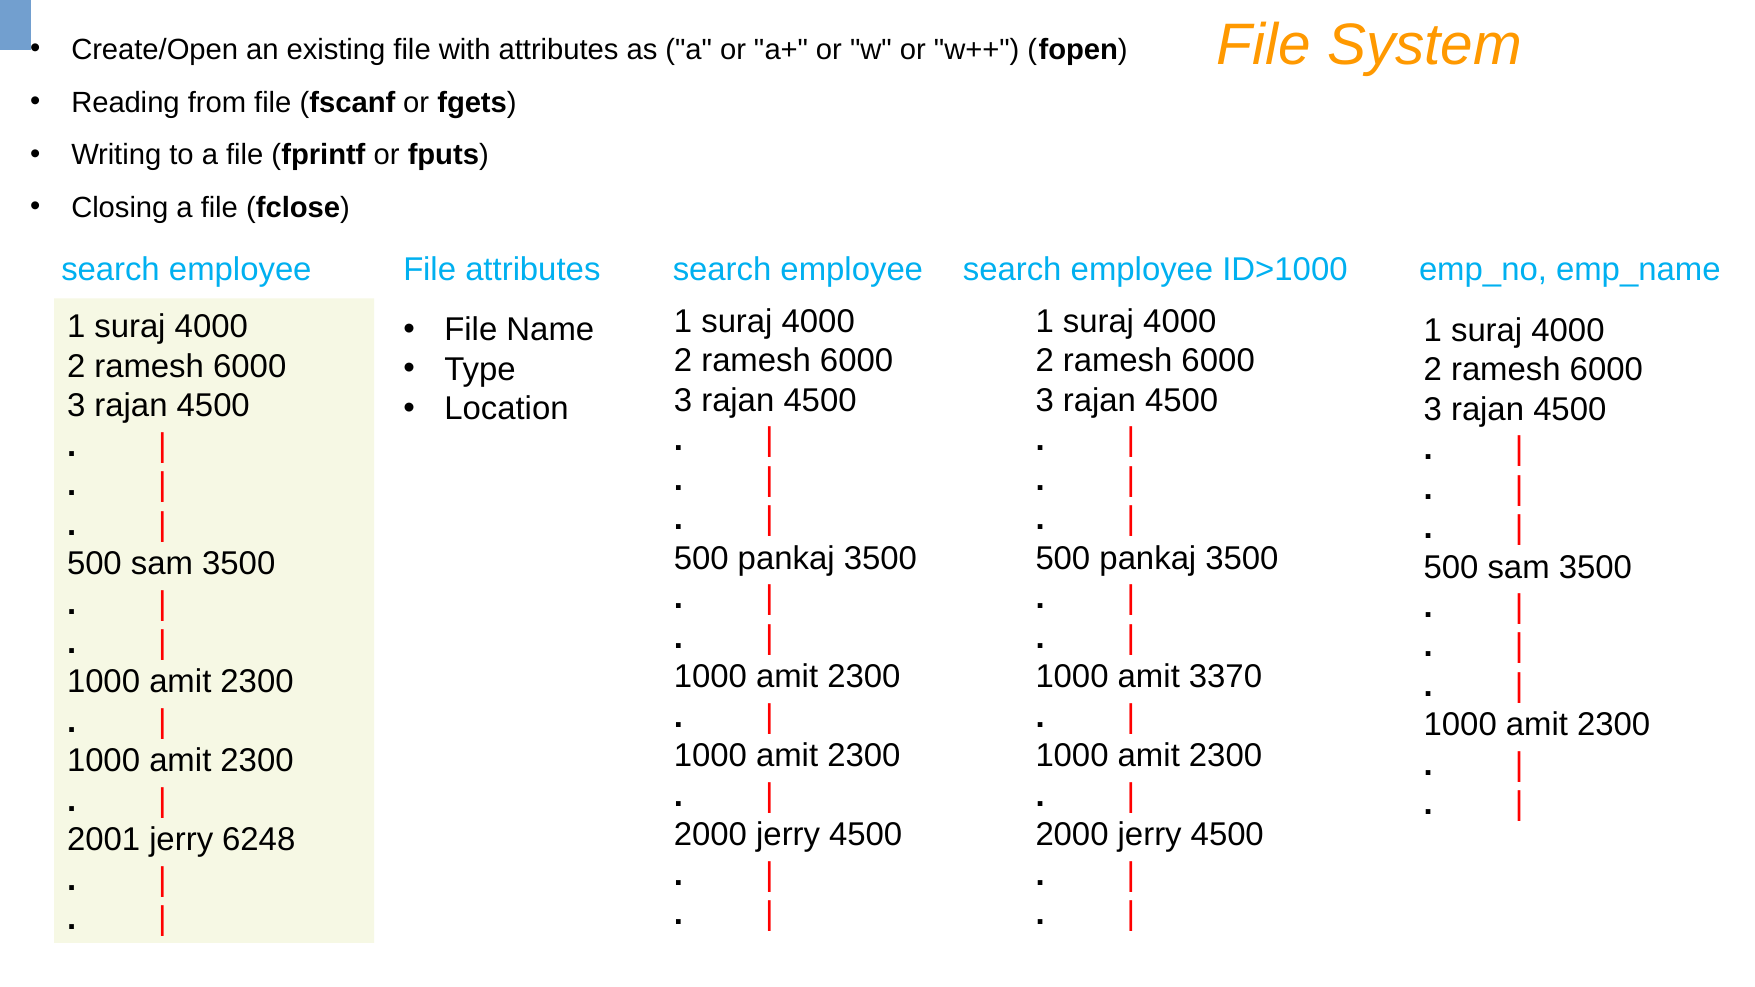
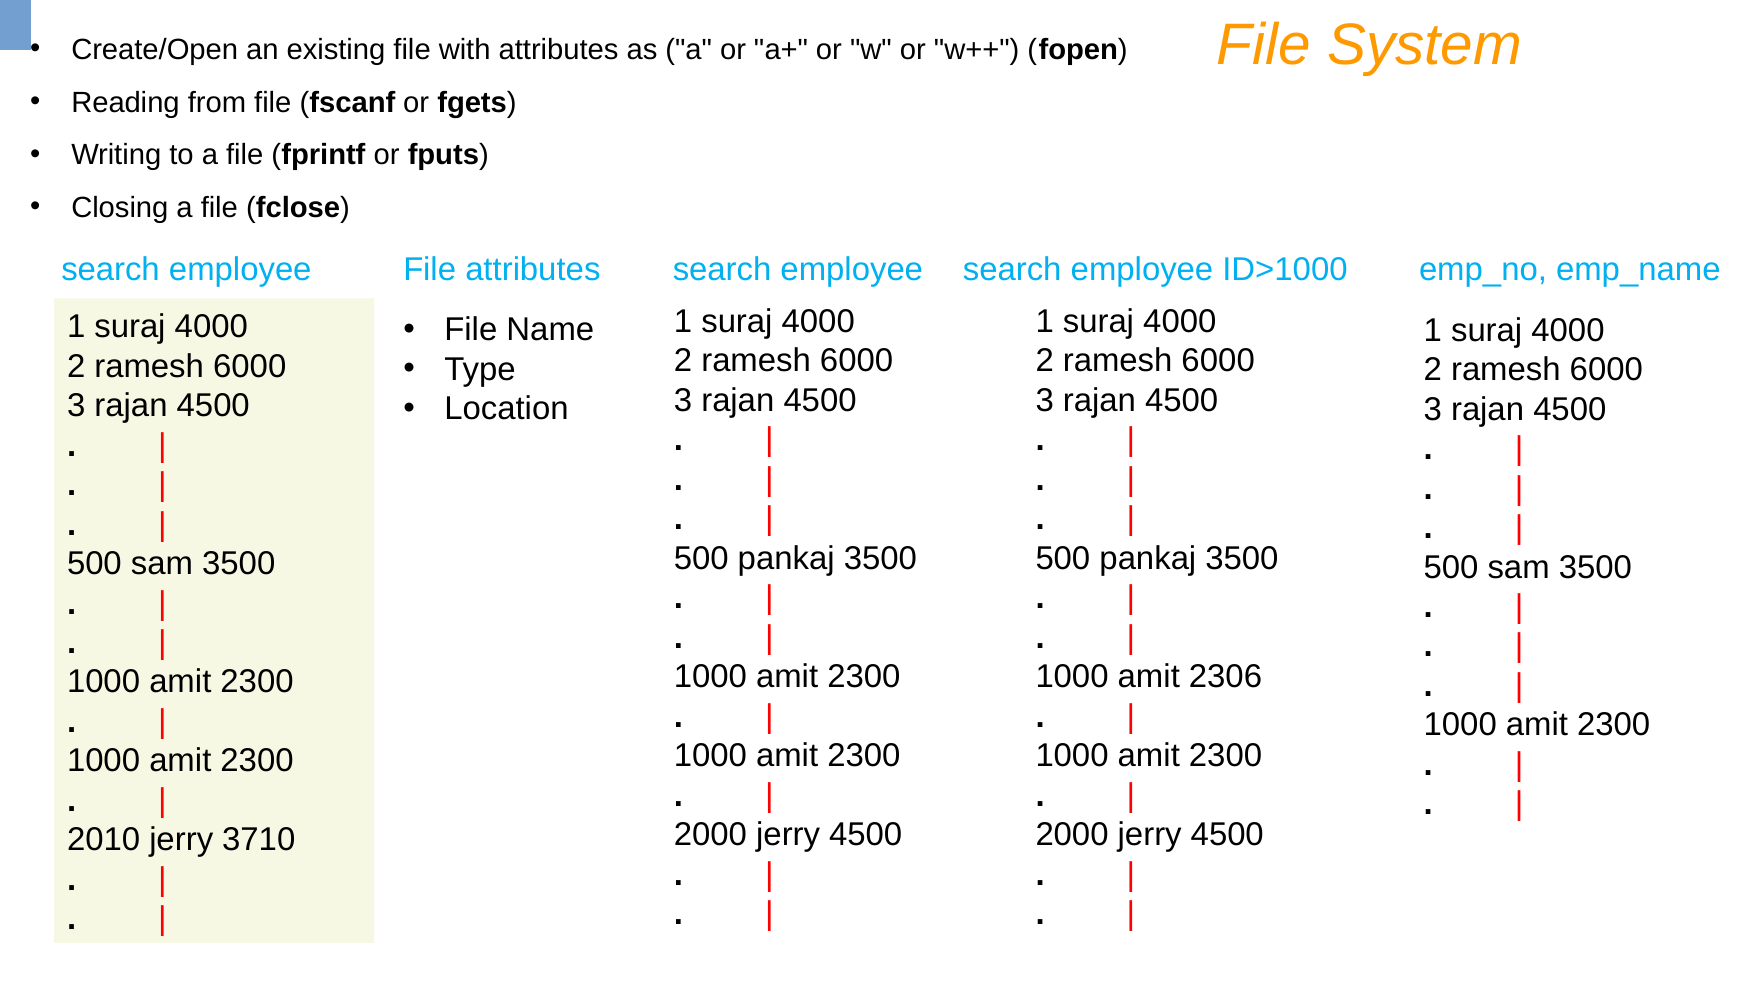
3370: 3370 -> 2306
2001: 2001 -> 2010
6248: 6248 -> 3710
